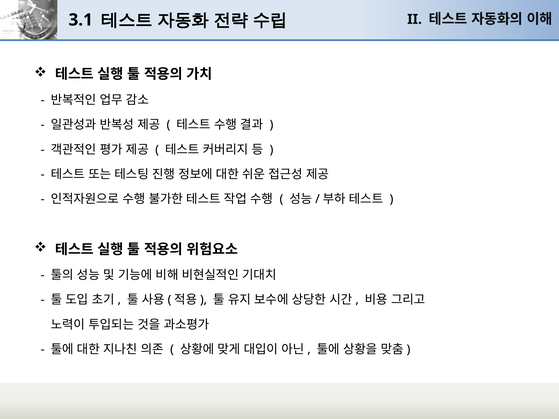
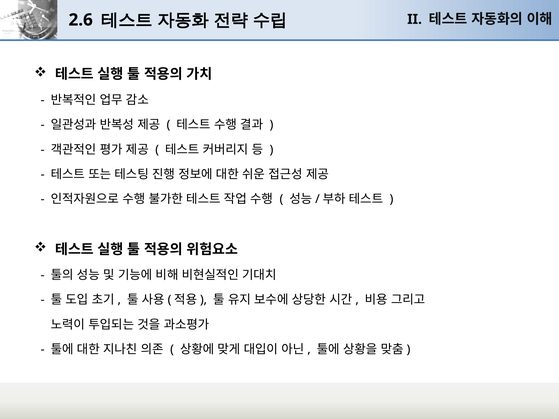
3.1: 3.1 -> 2.6
